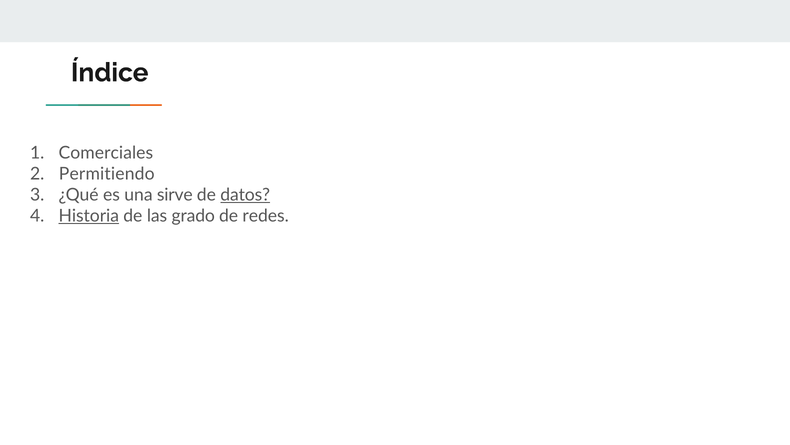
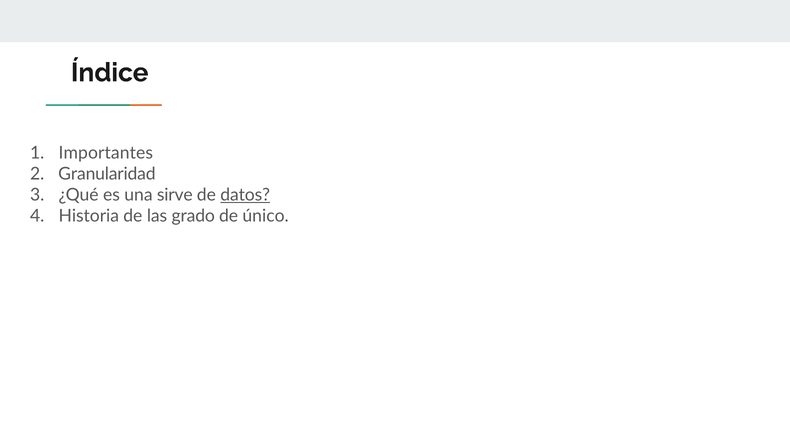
Comerciales: Comerciales -> Importantes
Permitiendo: Permitiendo -> Granularidad
Historia underline: present -> none
redes: redes -> único
